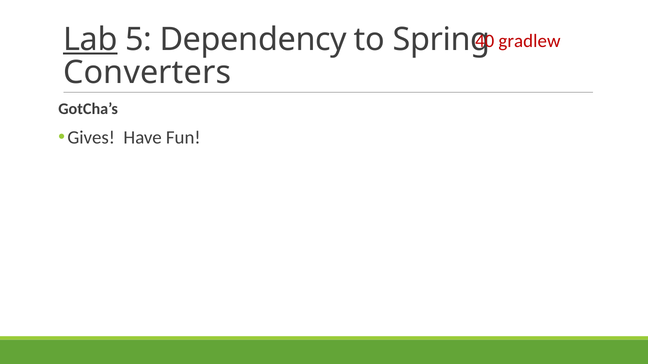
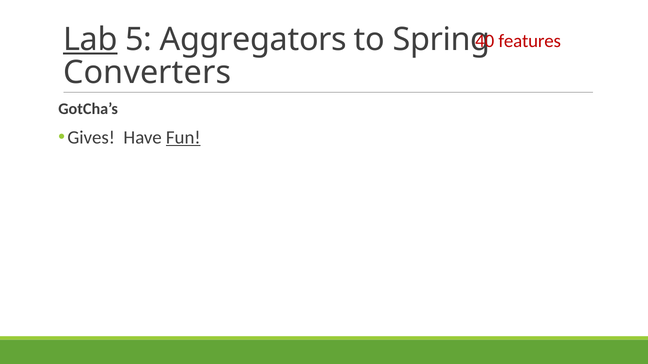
Dependency: Dependency -> Aggregators
gradlew: gradlew -> features
Fun underline: none -> present
